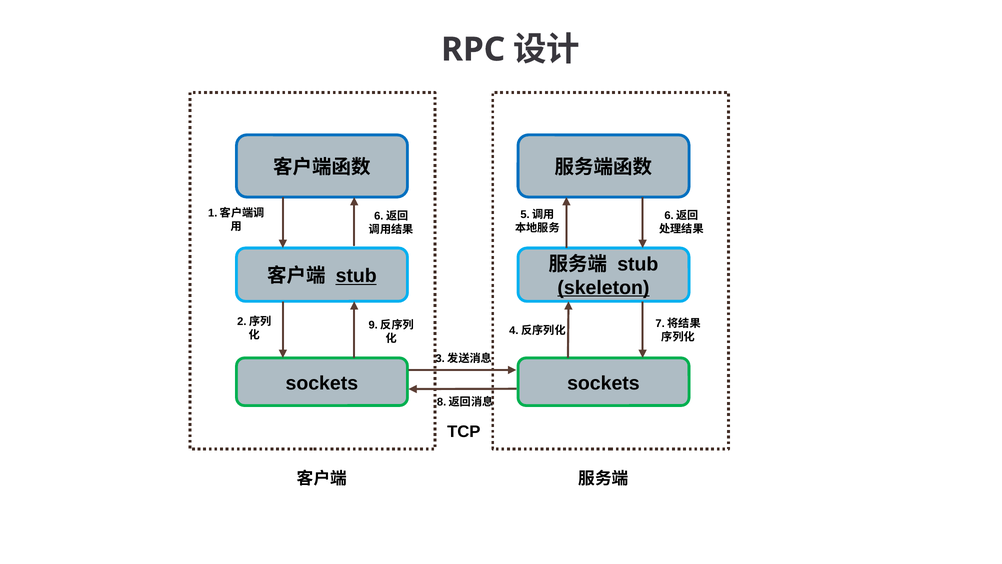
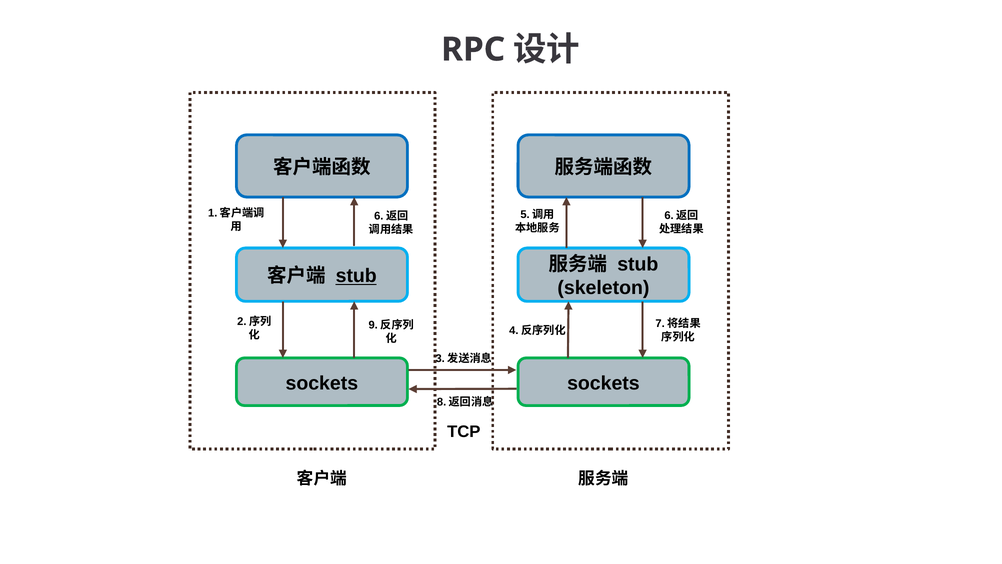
skeleton underline: present -> none
